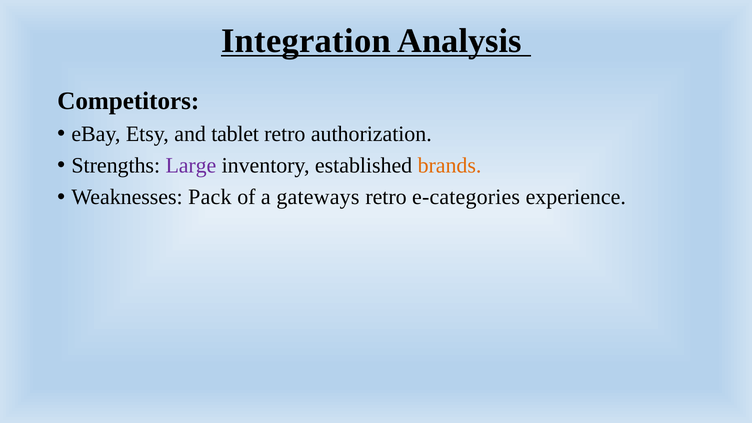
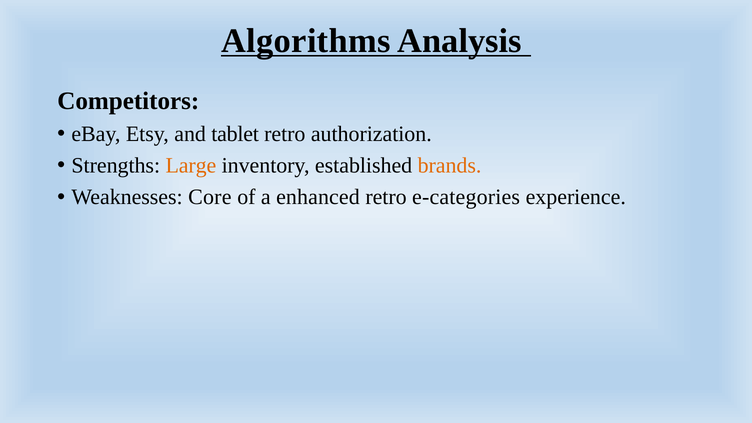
Integration: Integration -> Algorithms
Large colour: purple -> orange
Pack: Pack -> Core
gateways: gateways -> enhanced
